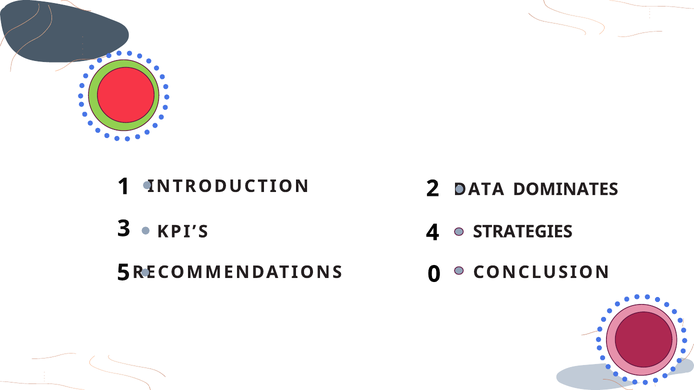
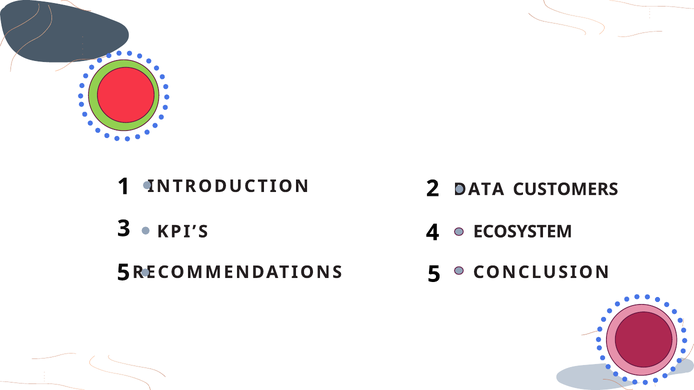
DOMINATES: DOMINATES -> CUSTOMERS
STRATEGIES: STRATEGIES -> ECOSYSTEM
5 0: 0 -> 5
